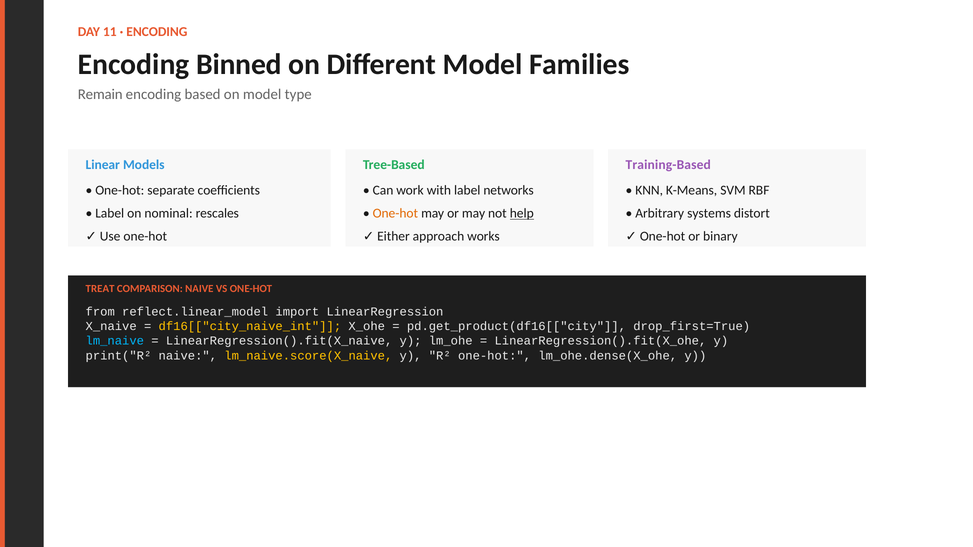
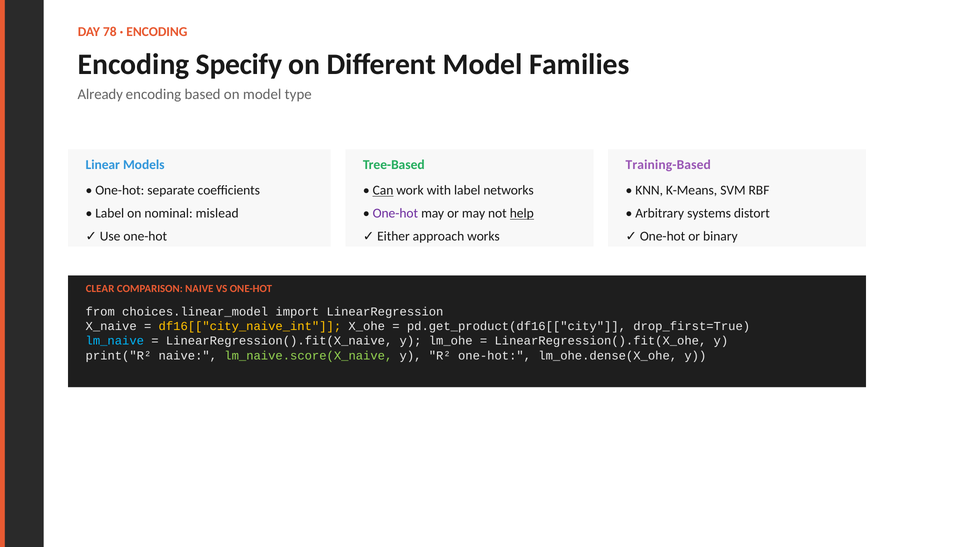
11: 11 -> 78
Binned: Binned -> Specify
Remain: Remain -> Already
Can underline: none -> present
rescales: rescales -> mislead
One-hot at (395, 214) colour: orange -> purple
TREAT: TREAT -> CLEAR
reflect.linear_model: reflect.linear_model -> choices.linear_model
lm_naive.score(X_naive colour: yellow -> light green
